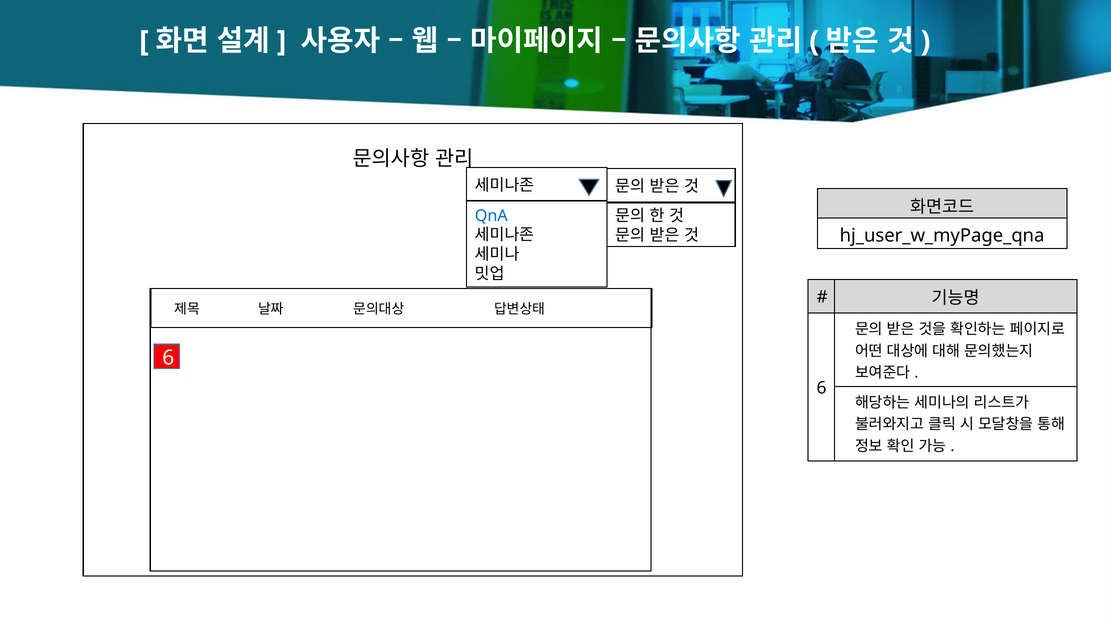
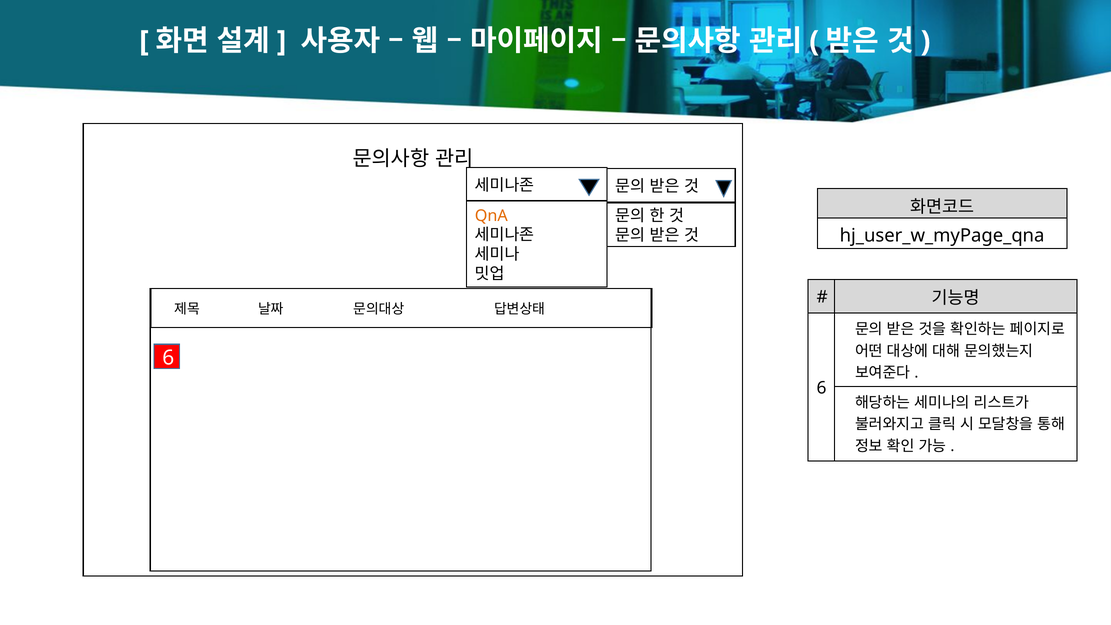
QnA colour: blue -> orange
